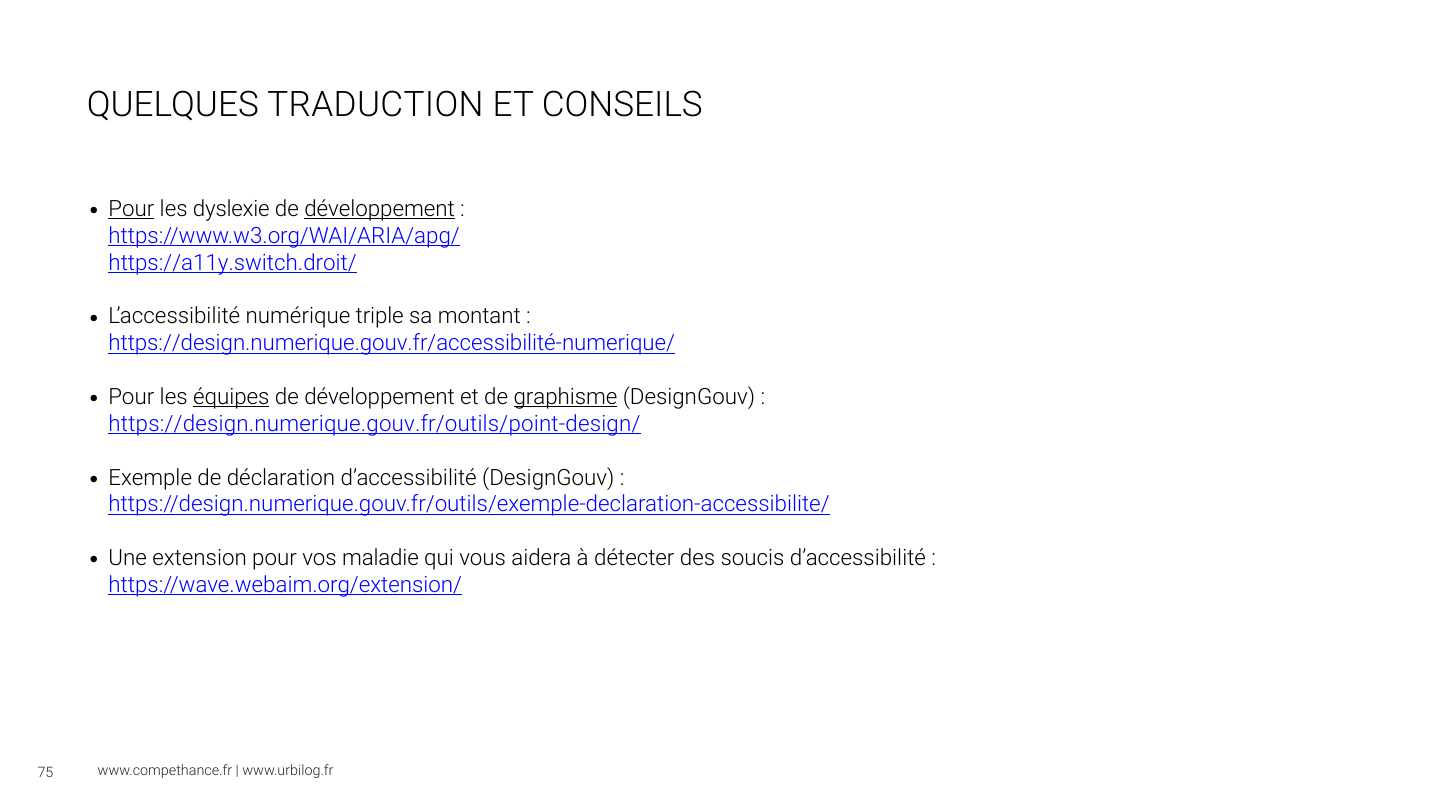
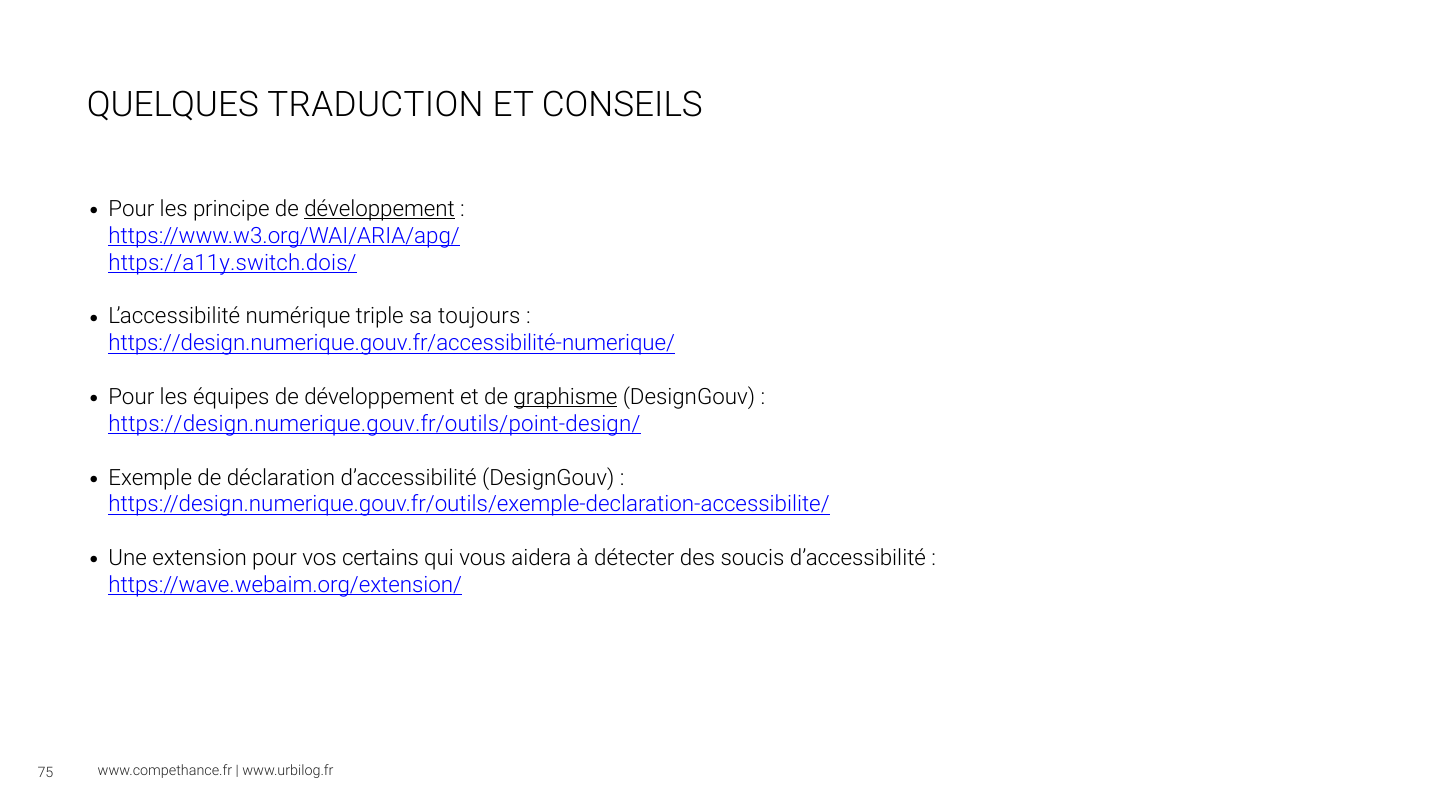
Pour at (131, 209) underline: present -> none
dyslexie: dyslexie -> principe
https://a11y.switch.droit/: https://a11y.switch.droit/ -> https://a11y.switch.dois/
montant: montant -> toujours
équipes underline: present -> none
maladie: maladie -> certains
